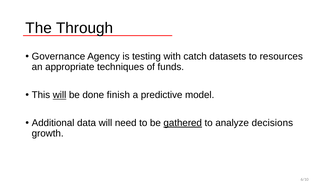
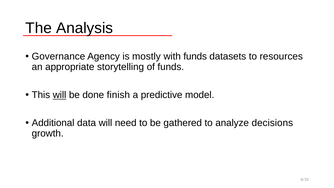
Through: Through -> Analysis
testing: testing -> mostly
with catch: catch -> funds
techniques: techniques -> storytelling
gathered underline: present -> none
